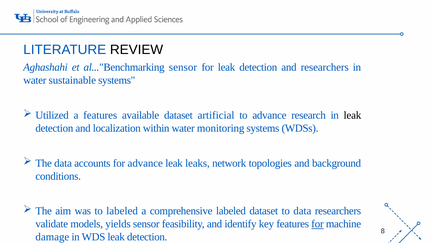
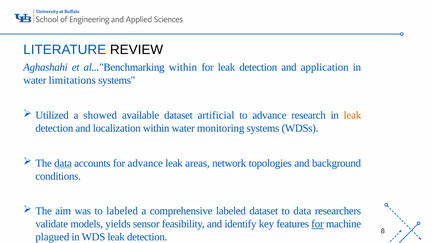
al..."Benchmarking sensor: sensor -> within
and researchers: researchers -> application
sustainable: sustainable -> limitations
a features: features -> showed
leak at (352, 115) colour: black -> orange
data at (63, 163) underline: none -> present
leaks: leaks -> areas
damage: damage -> plagued
